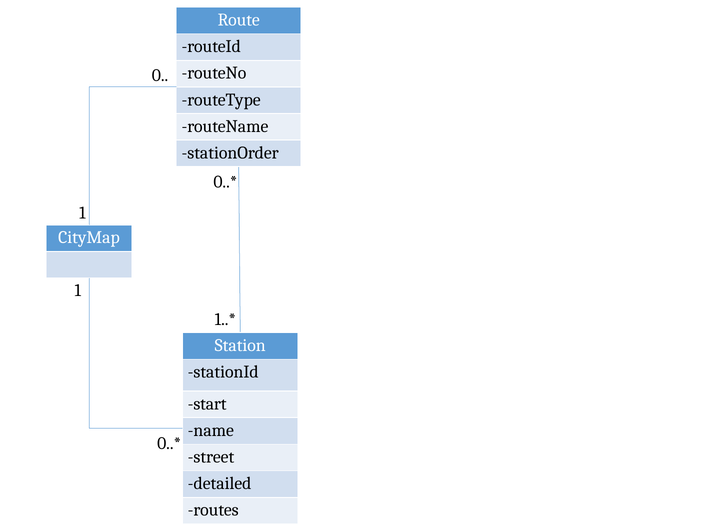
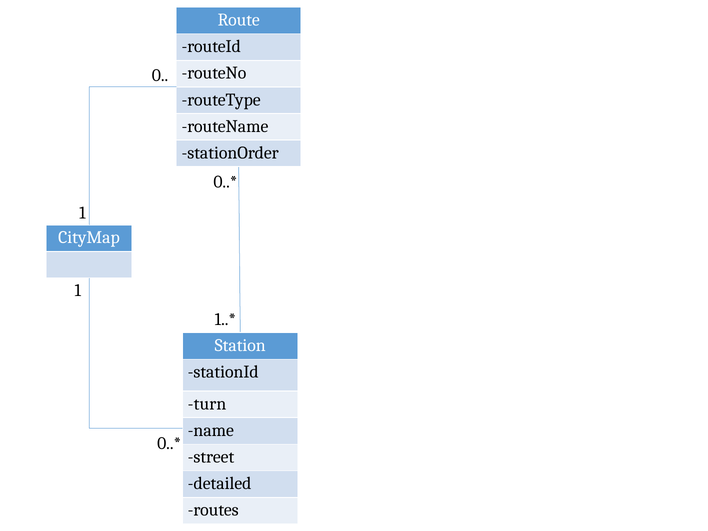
start: start -> turn
